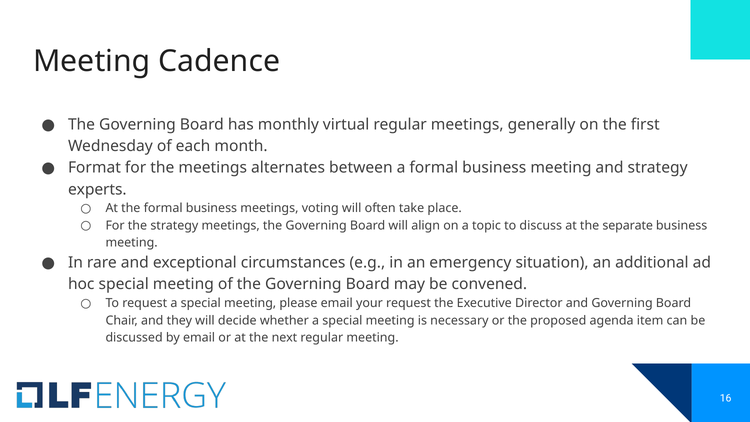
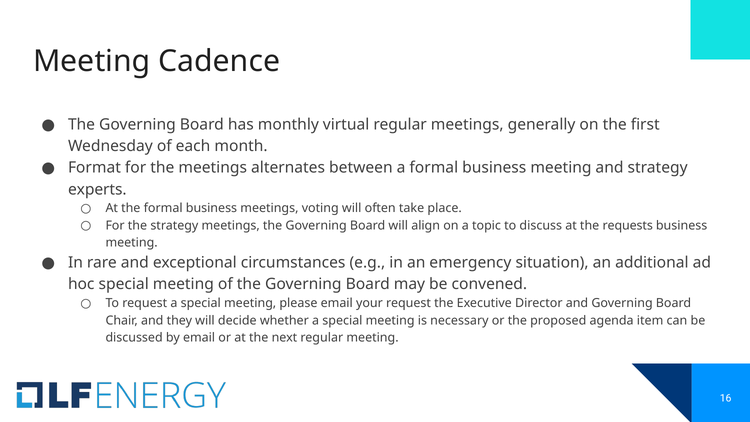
separate: separate -> requests
